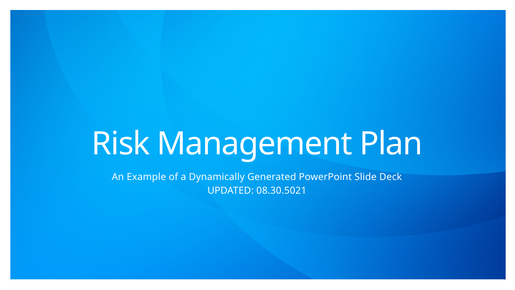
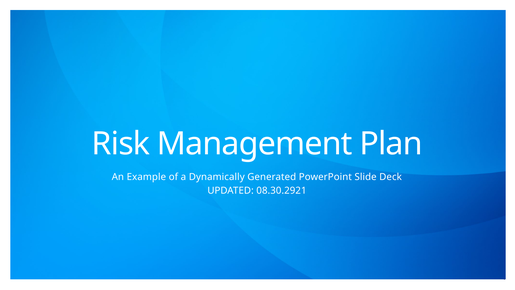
08.30.5021: 08.30.5021 -> 08.30.2921
